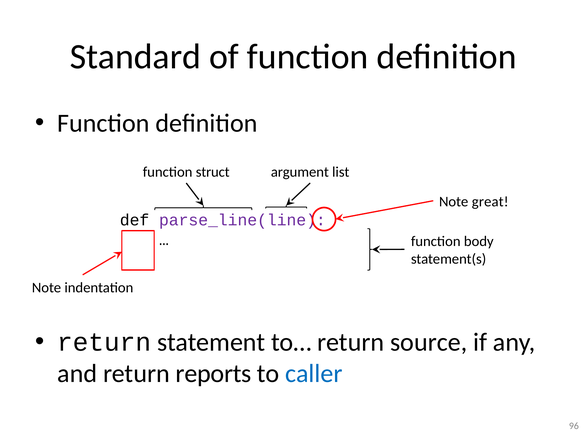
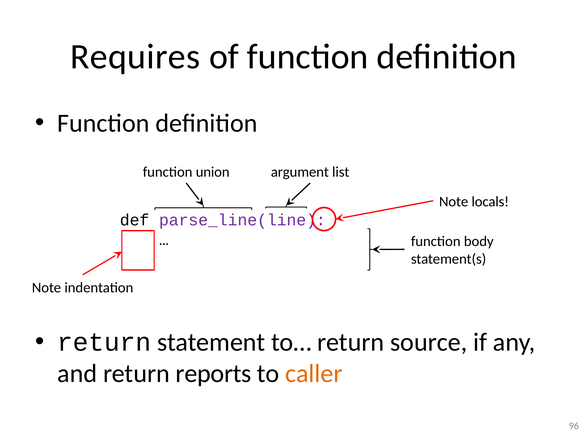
Standard: Standard -> Requires
struct: struct -> union
great: great -> locals
caller colour: blue -> orange
